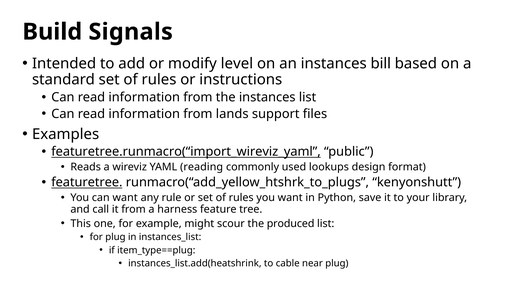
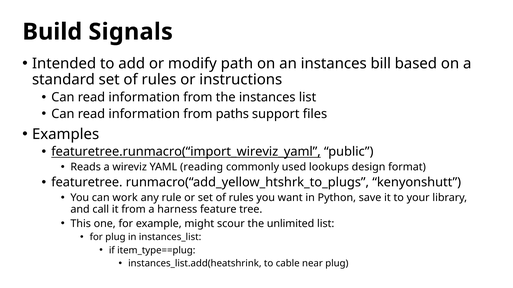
level: level -> path
lands: lands -> paths
featuretree underline: present -> none
can want: want -> work
produced: produced -> unlimited
